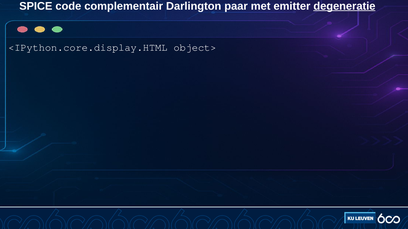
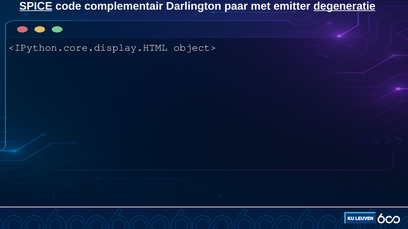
SPICE underline: none -> present
